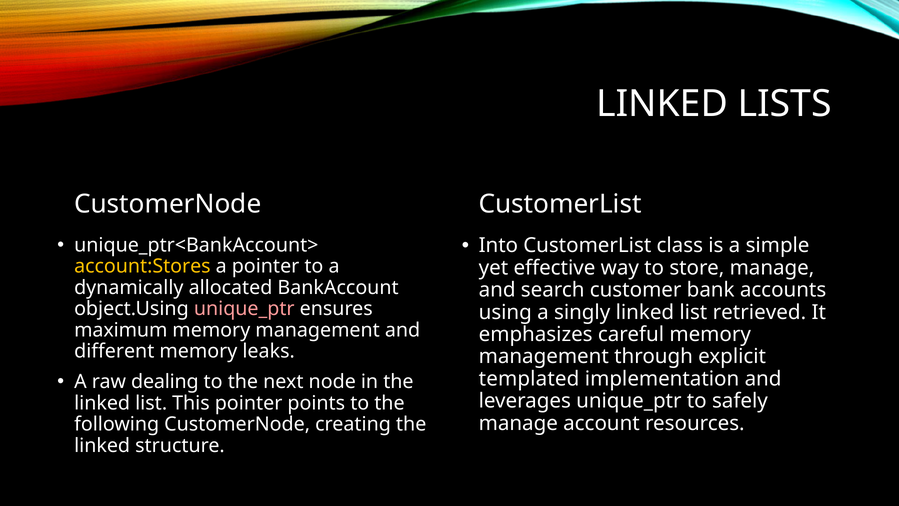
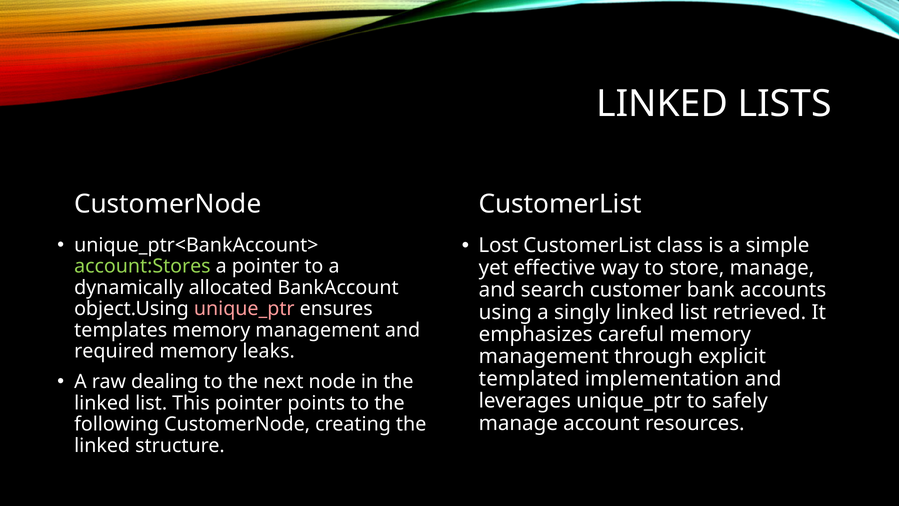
Into: Into -> Lost
account:Stores colour: yellow -> light green
maximum: maximum -> templates
different: different -> required
